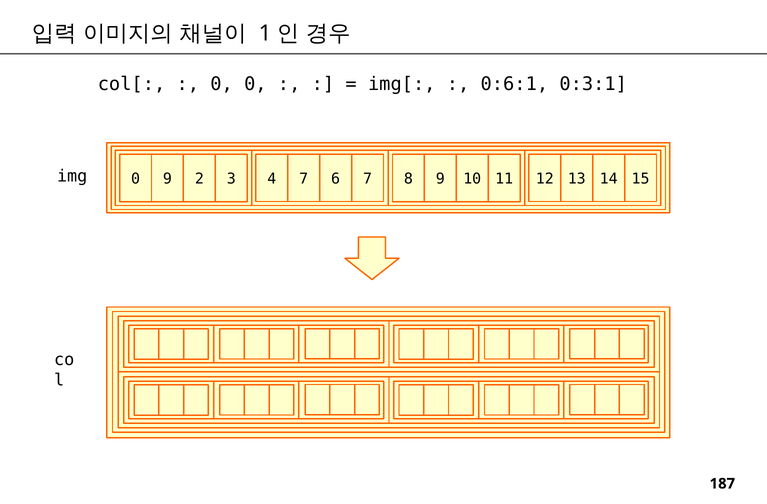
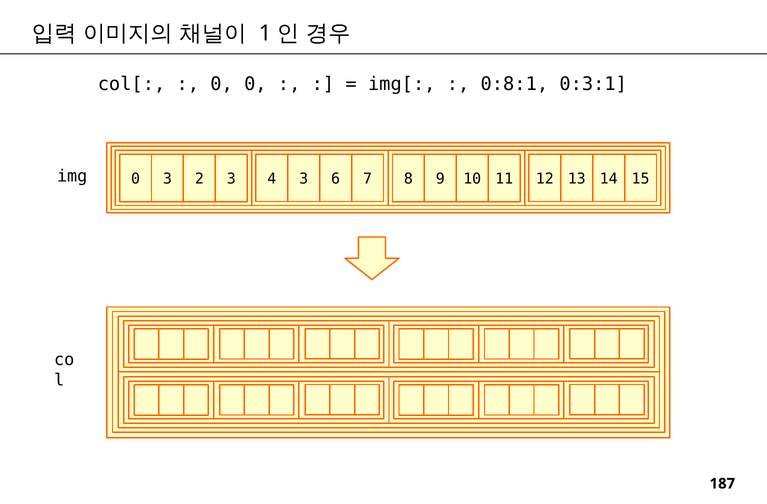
0:6:1: 0:6:1 -> 0:8:1
0 9: 9 -> 3
4 7: 7 -> 3
